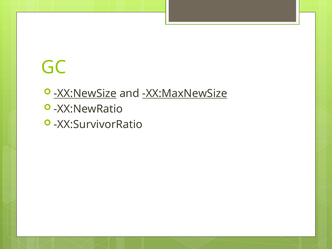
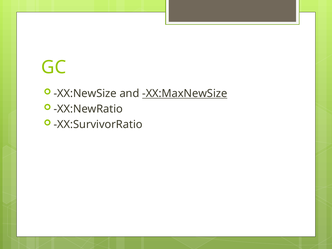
XX:NewSize underline: present -> none
